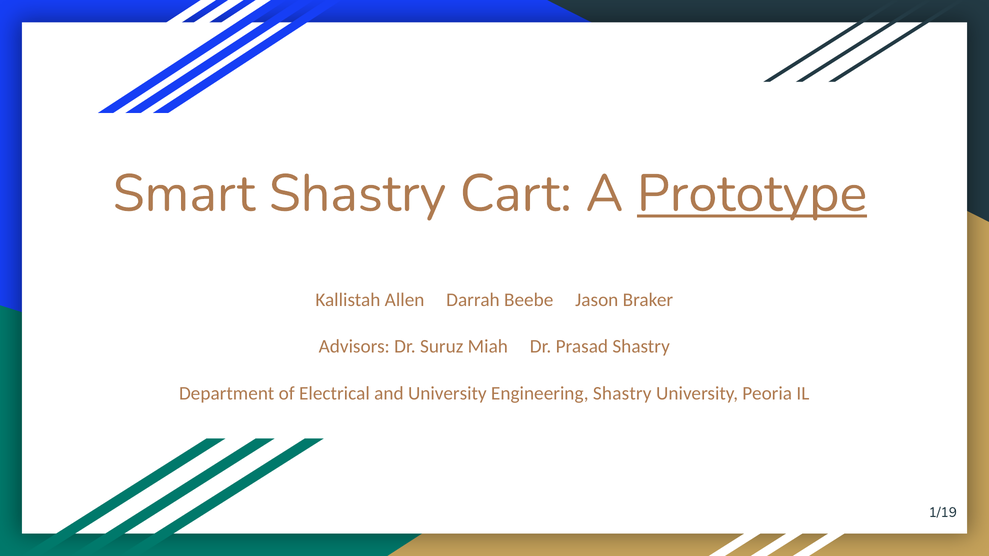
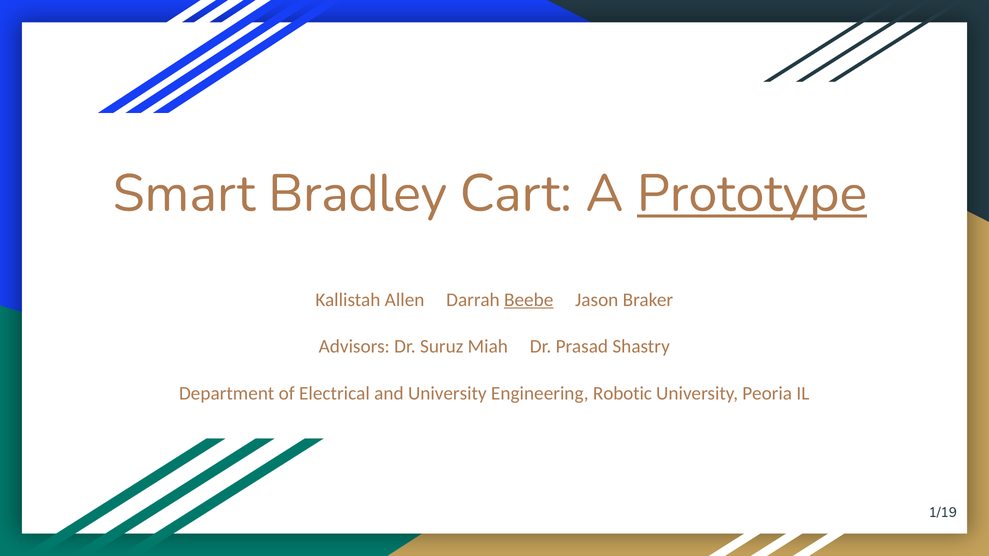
Smart Shastry: Shastry -> Bradley
Beebe underline: none -> present
Engineering Shastry: Shastry -> Robotic
